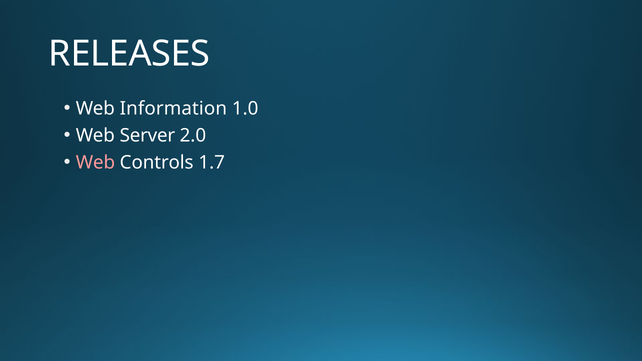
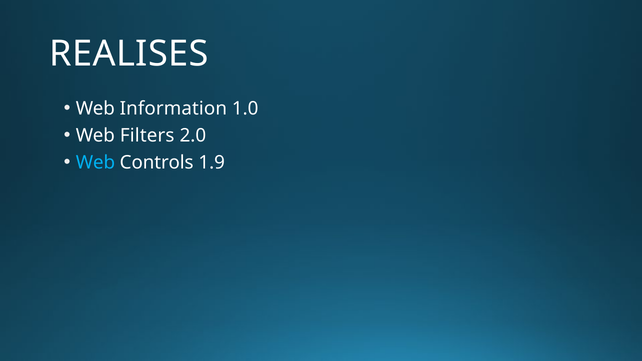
RELEASES: RELEASES -> REALISES
Server: Server -> Filters
Web at (95, 162) colour: pink -> light blue
1.7: 1.7 -> 1.9
